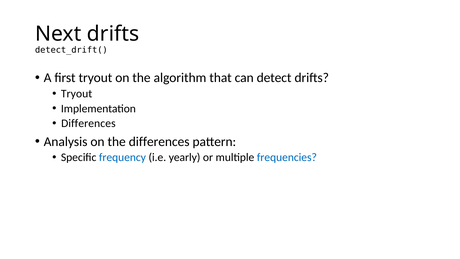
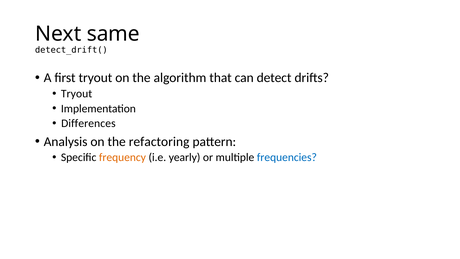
Next drifts: drifts -> same
the differences: differences -> refactoring
frequency colour: blue -> orange
